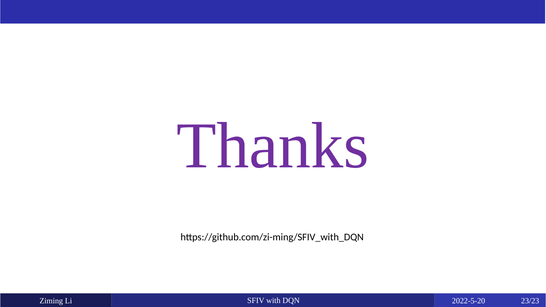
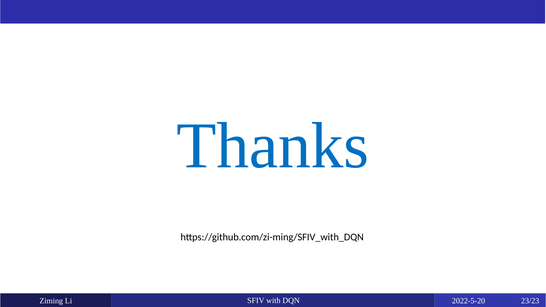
Thanks colour: purple -> blue
